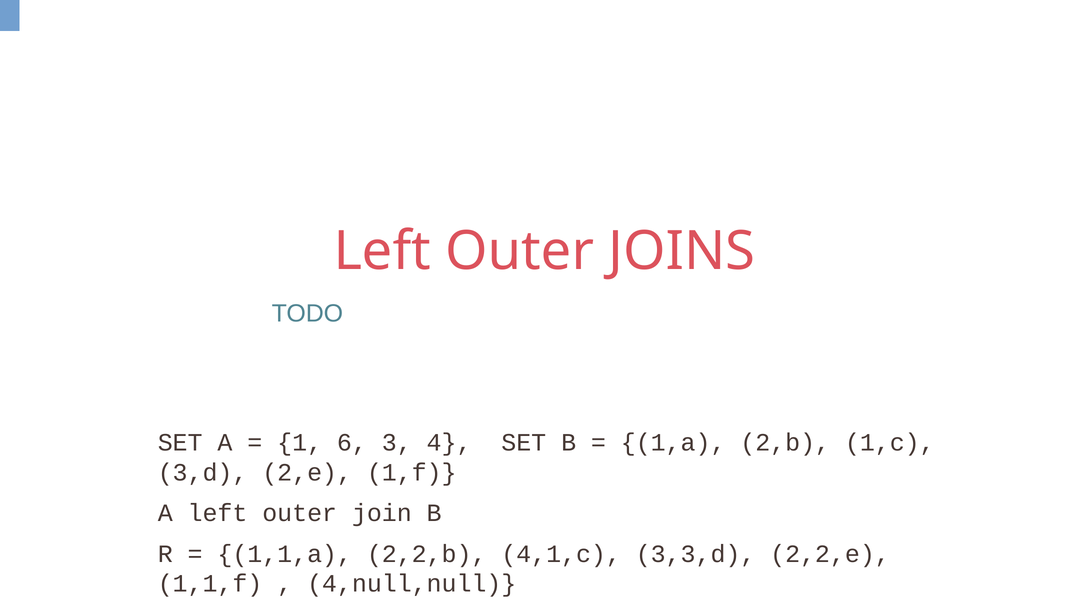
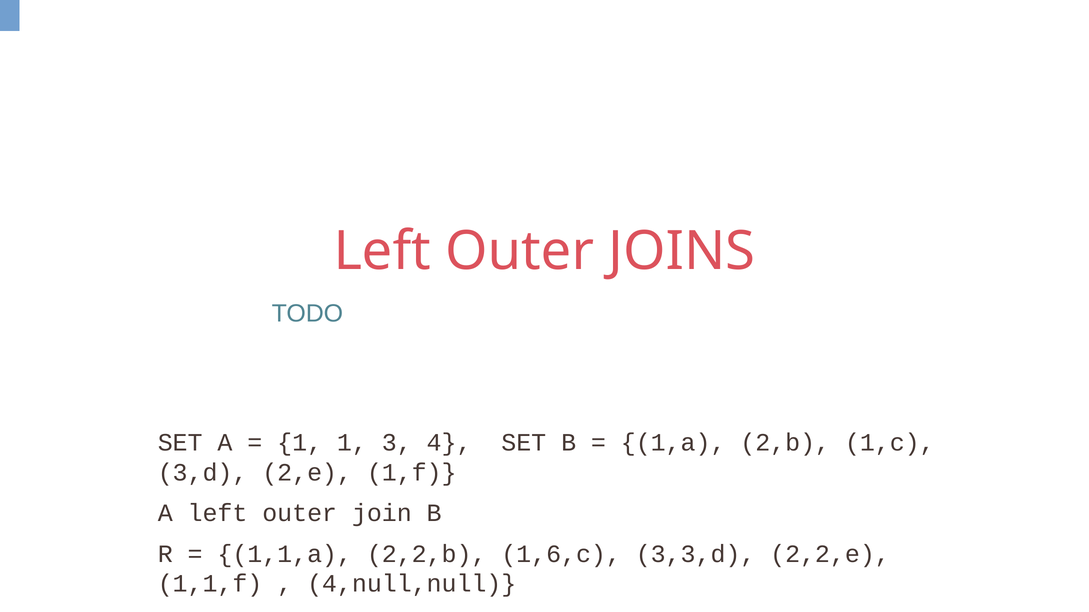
1 6: 6 -> 1
4,1,c: 4,1,c -> 1,6,c
